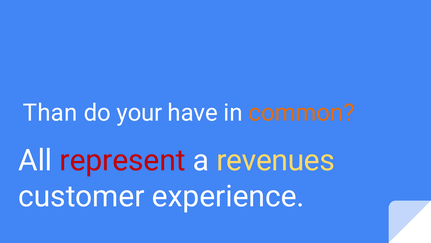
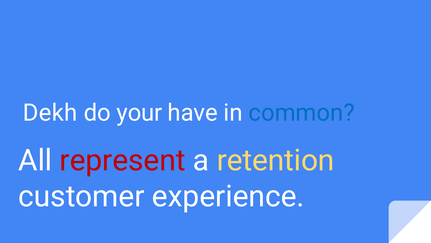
Than: Than -> Dekh
common colour: orange -> blue
revenues: revenues -> retention
